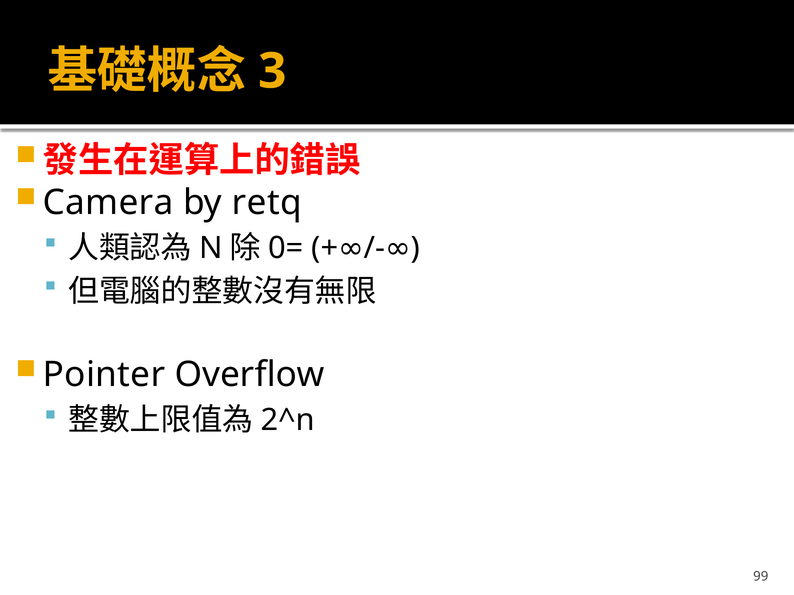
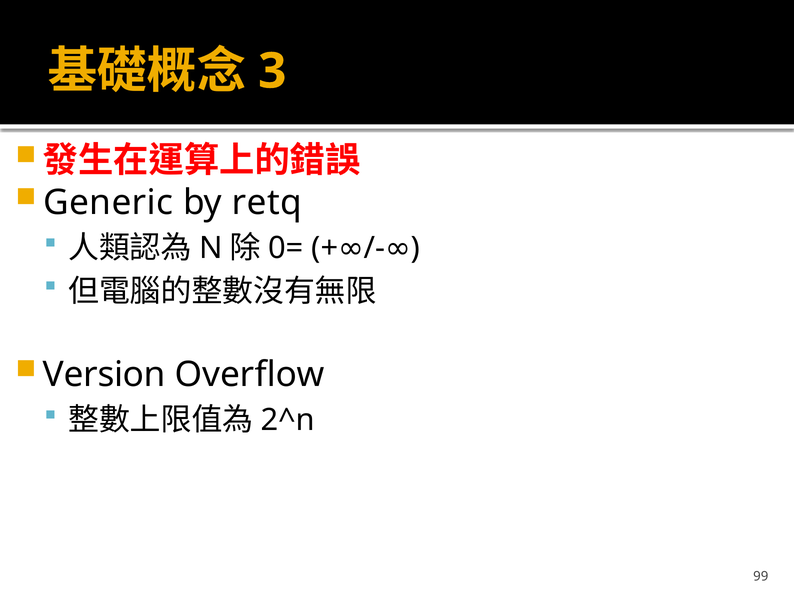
Camera: Camera -> Generic
Pointer: Pointer -> Version
